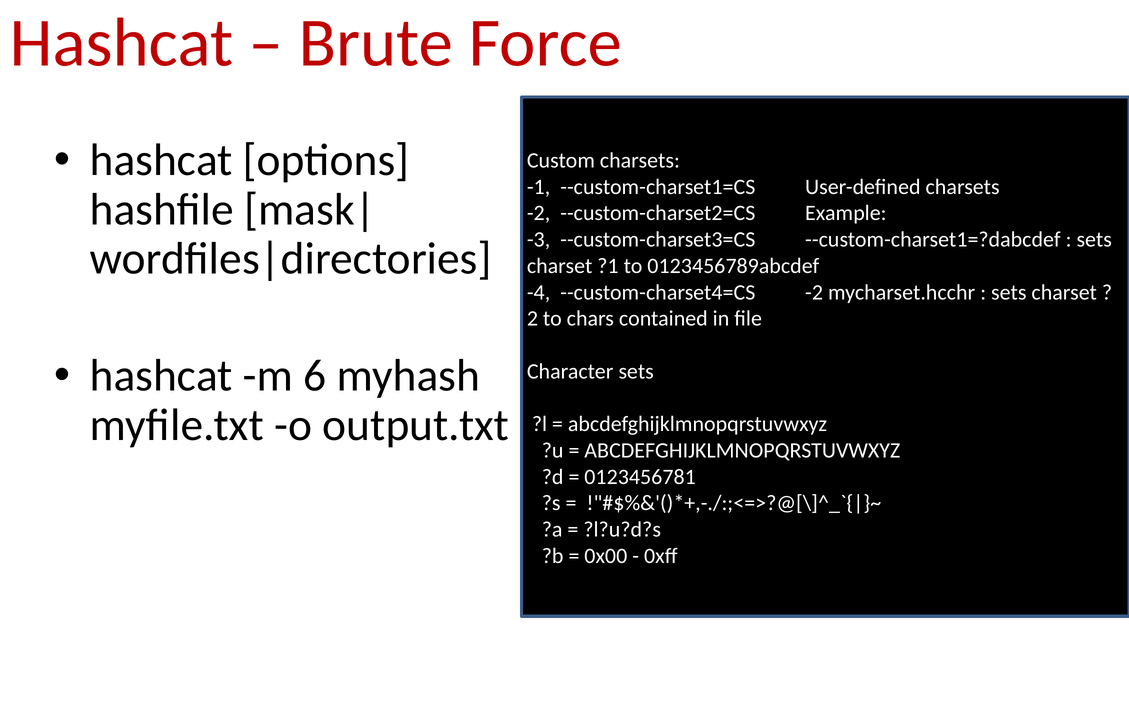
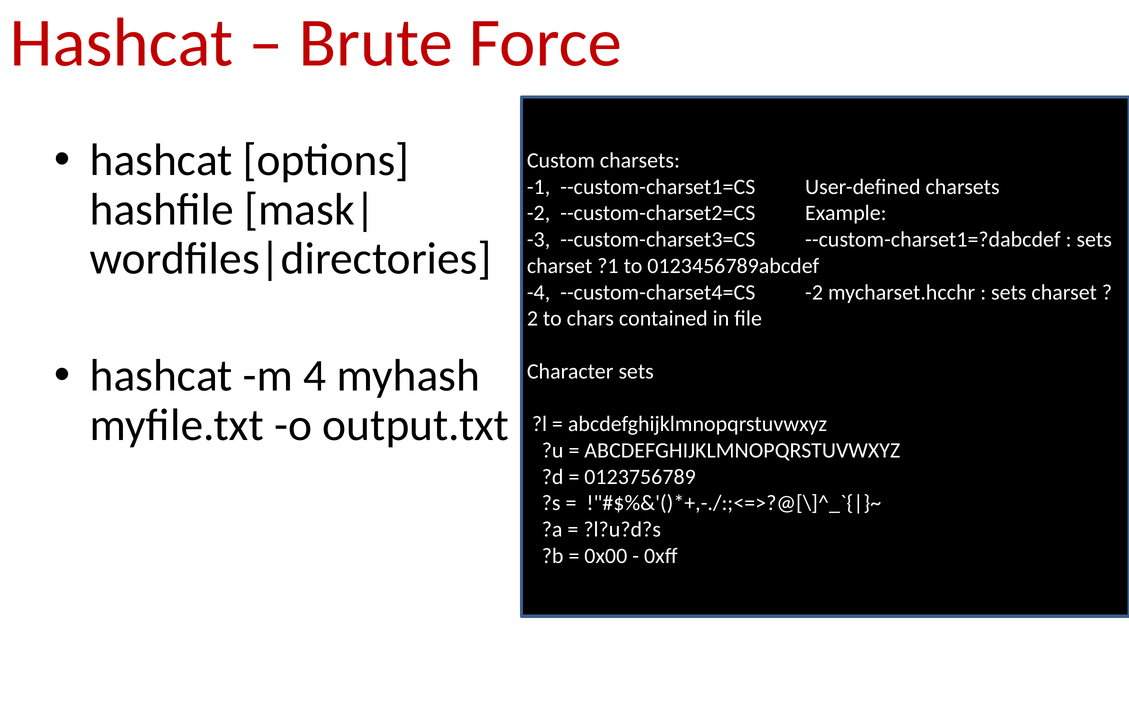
6: 6 -> 4
0123456781: 0123456781 -> 0123756789
